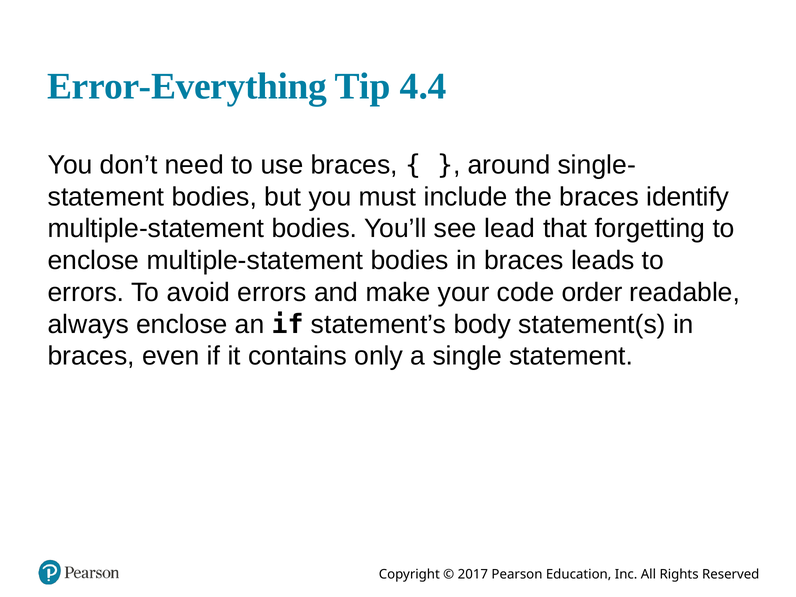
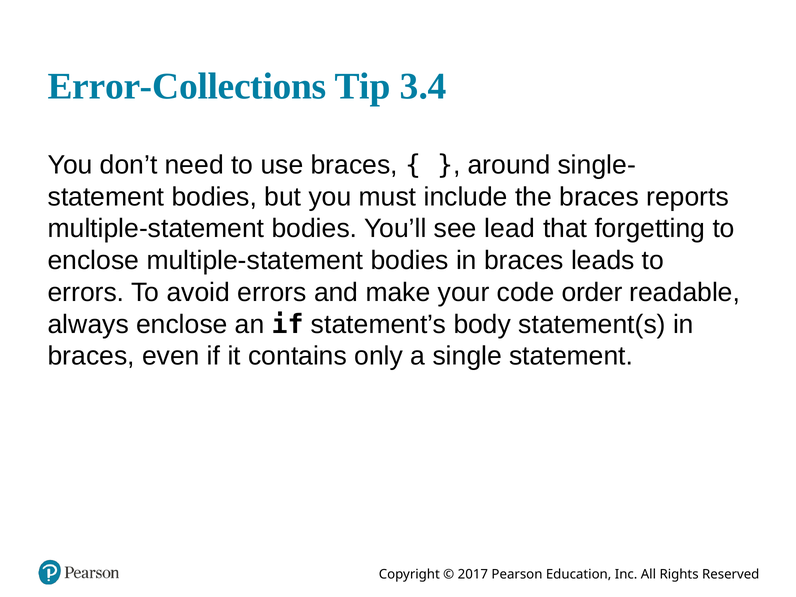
Error-Everything: Error-Everything -> Error-Collections
4.4: 4.4 -> 3.4
identify: identify -> reports
